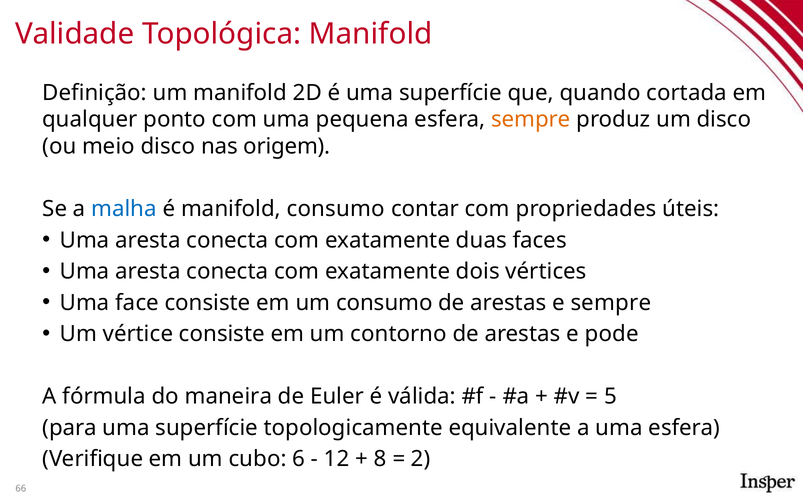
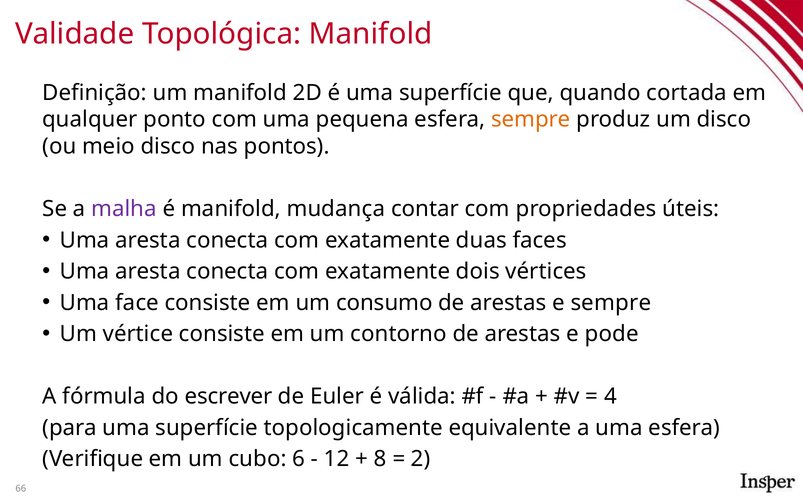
origem: origem -> pontos
malha colour: blue -> purple
manifold consumo: consumo -> mudança
maneira: maneira -> escrever
5: 5 -> 4
